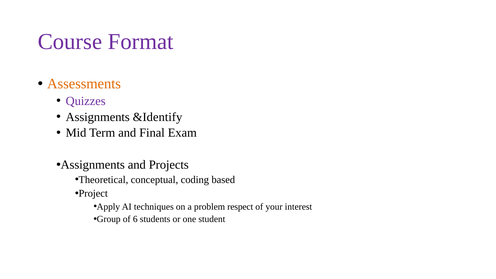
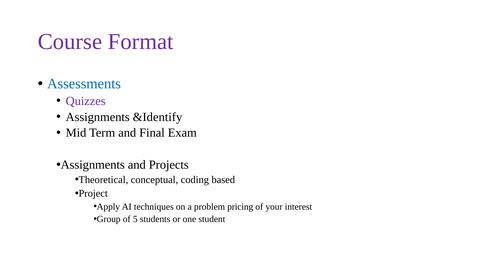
Assessments colour: orange -> blue
respect: respect -> pricing
6: 6 -> 5
